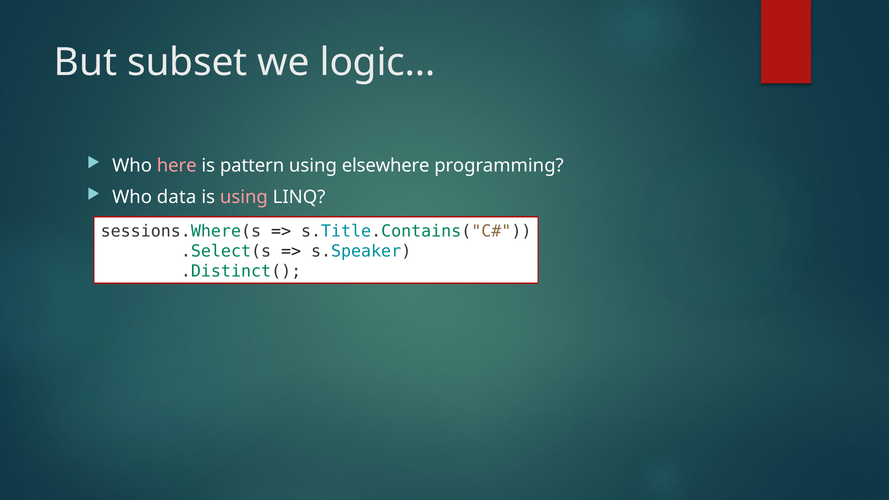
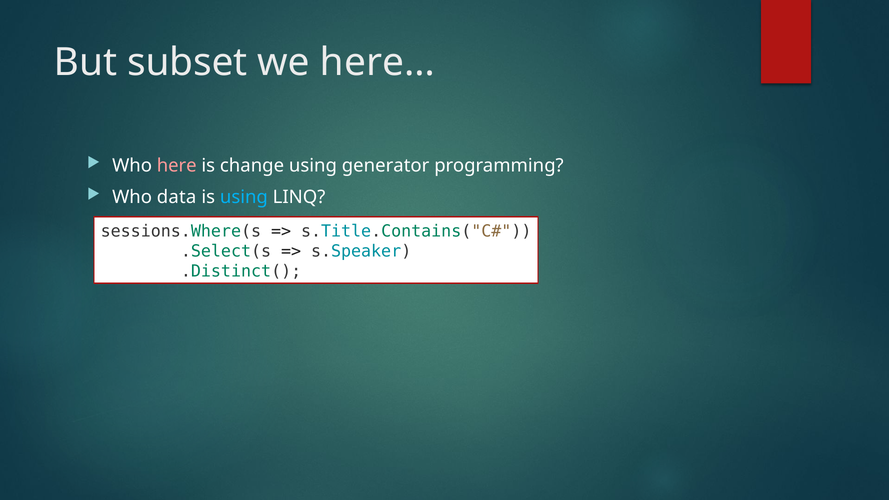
logic…: logic… -> here…
pattern: pattern -> change
elsewhere: elsewhere -> generator
using at (244, 197) colour: pink -> light blue
